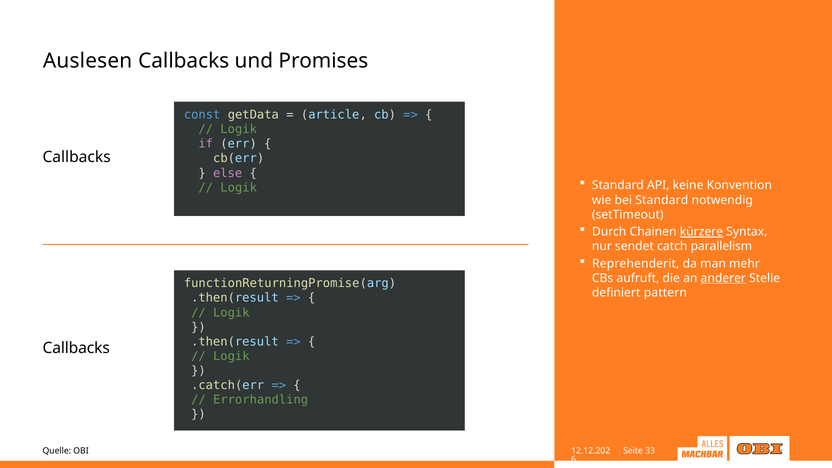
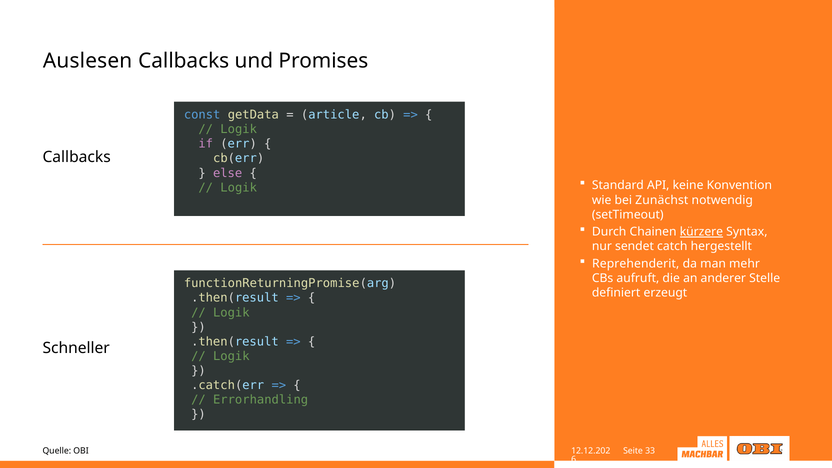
bei Standard: Standard -> Zunächst
parallelism: parallelism -> hergestellt
anderer underline: present -> none
pattern: pattern -> erzeugt
Callbacks at (76, 348): Callbacks -> Schneller
